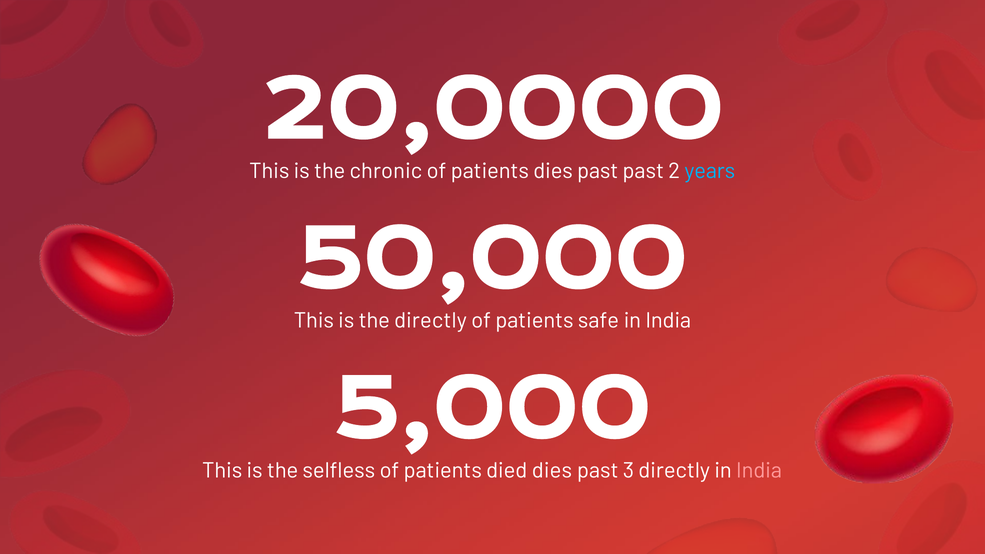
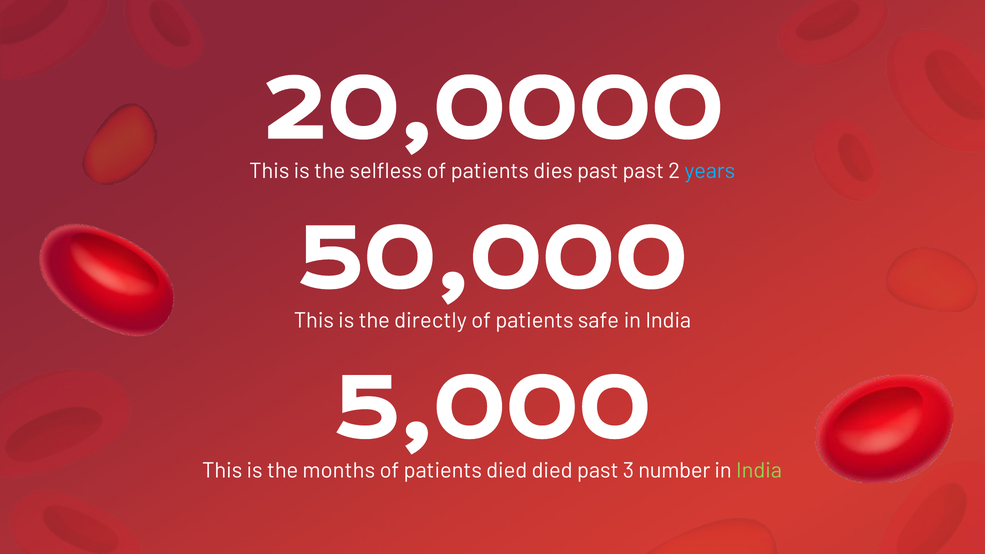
chronic: chronic -> selfless
selfless: selfless -> months
died dies: dies -> died
3 directly: directly -> number
India at (759, 470) colour: pink -> light green
